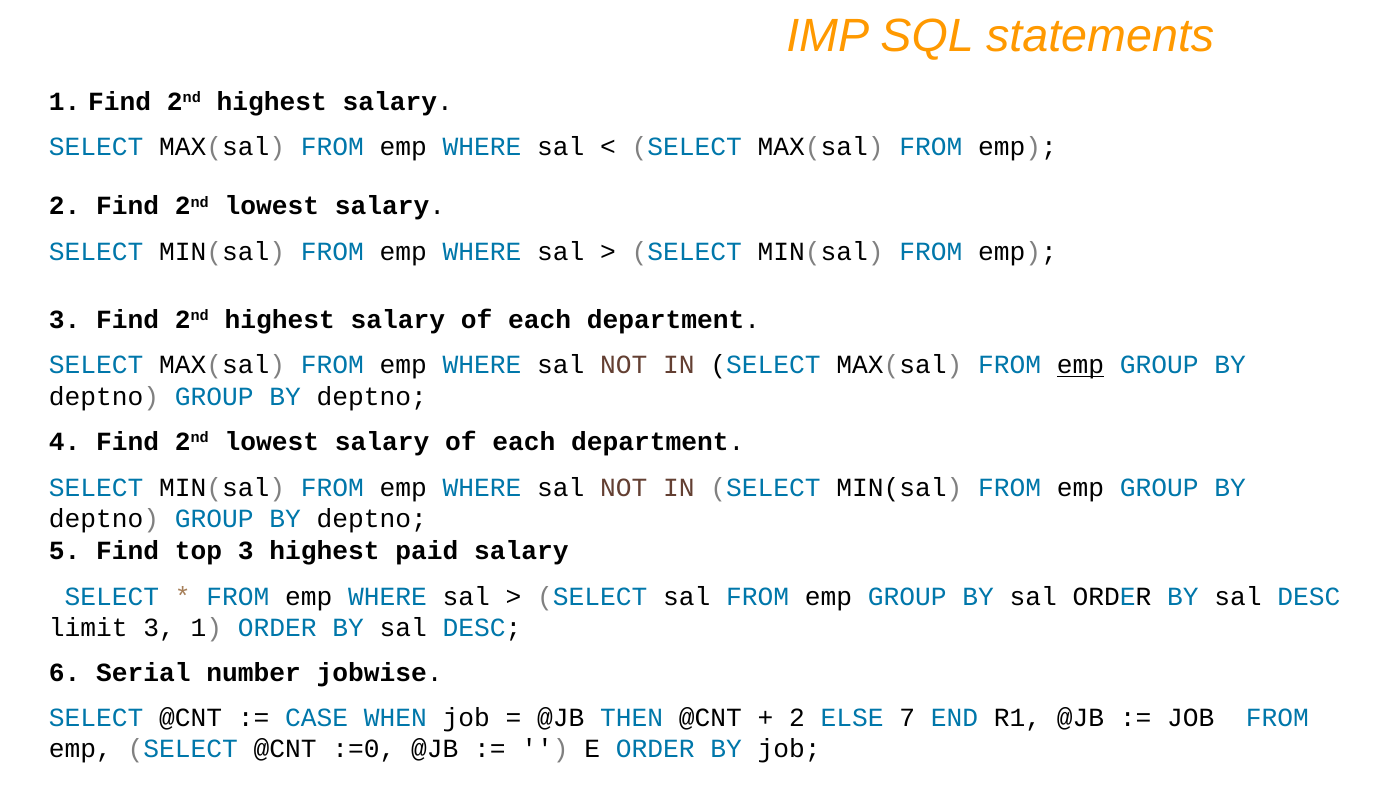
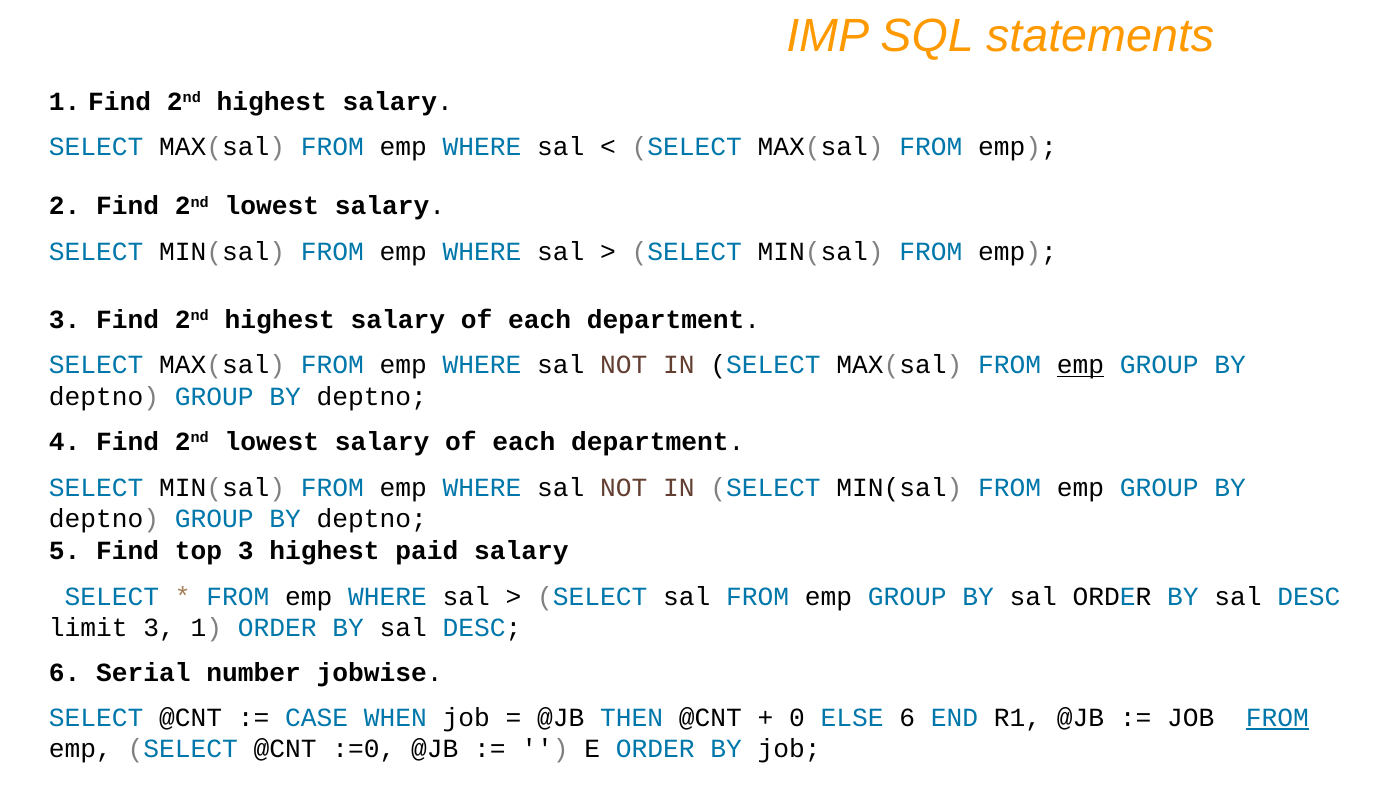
2 at (797, 718): 2 -> 0
ELSE 7: 7 -> 6
FROM at (1277, 718) underline: none -> present
